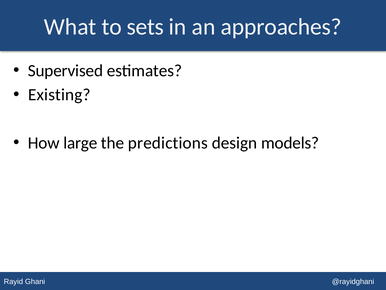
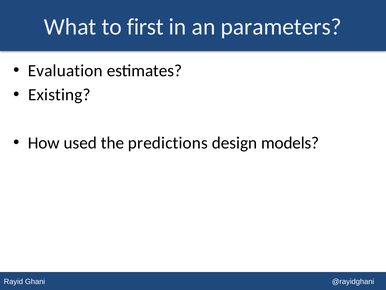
sets: sets -> first
approaches: approaches -> parameters
Supervised: Supervised -> Evaluation
large: large -> used
